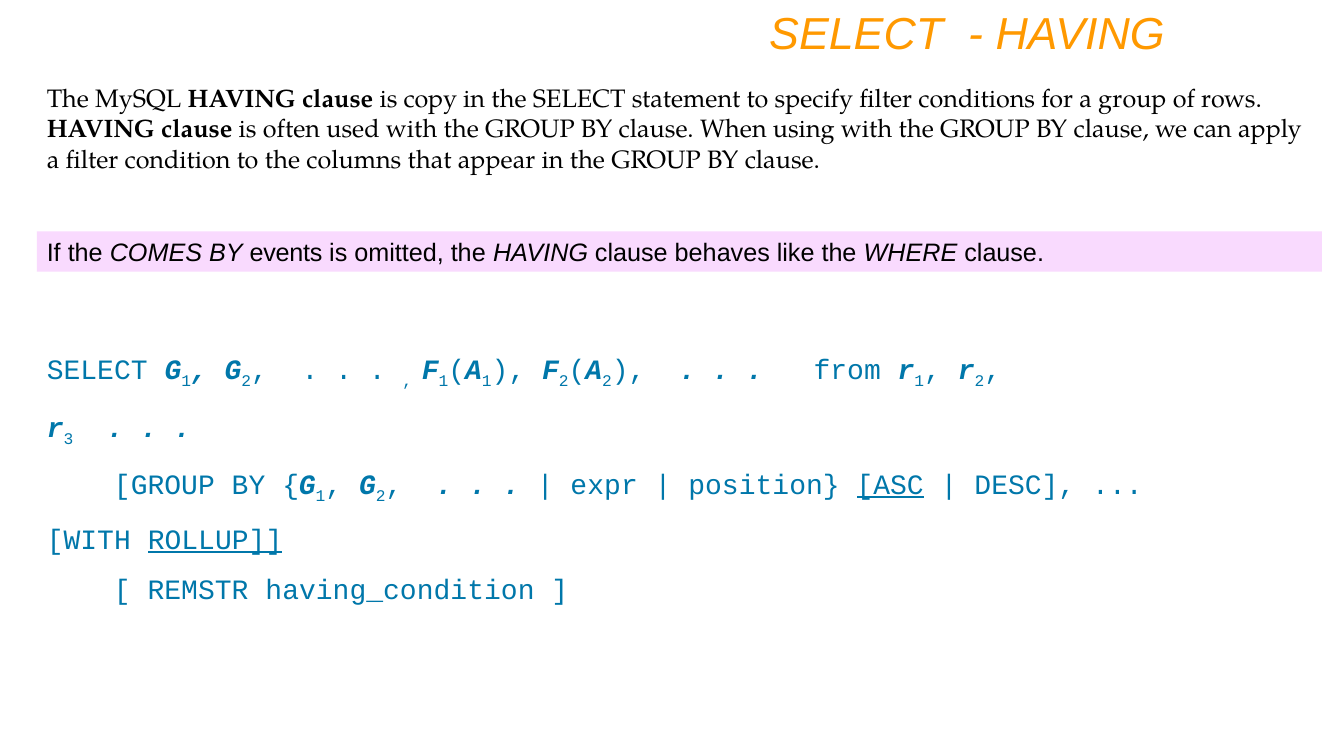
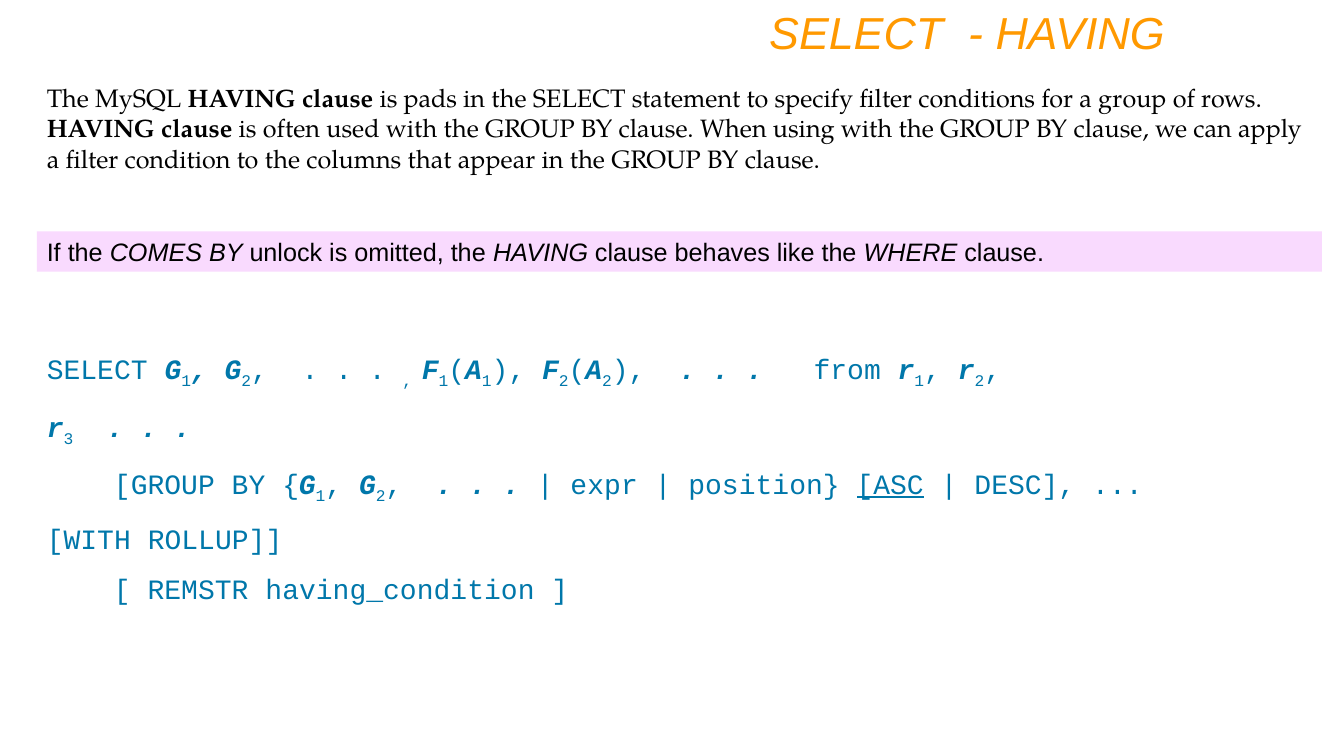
copy: copy -> pads
events: events -> unlock
ROLLUP underline: present -> none
